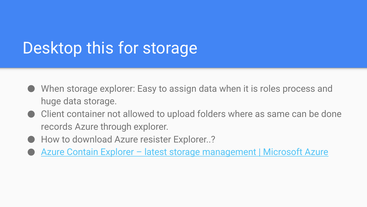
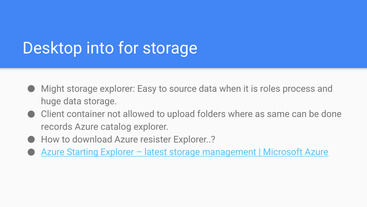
this: this -> into
When at (53, 88): When -> Might
assign: assign -> source
through: through -> catalog
Contain: Contain -> Starting
